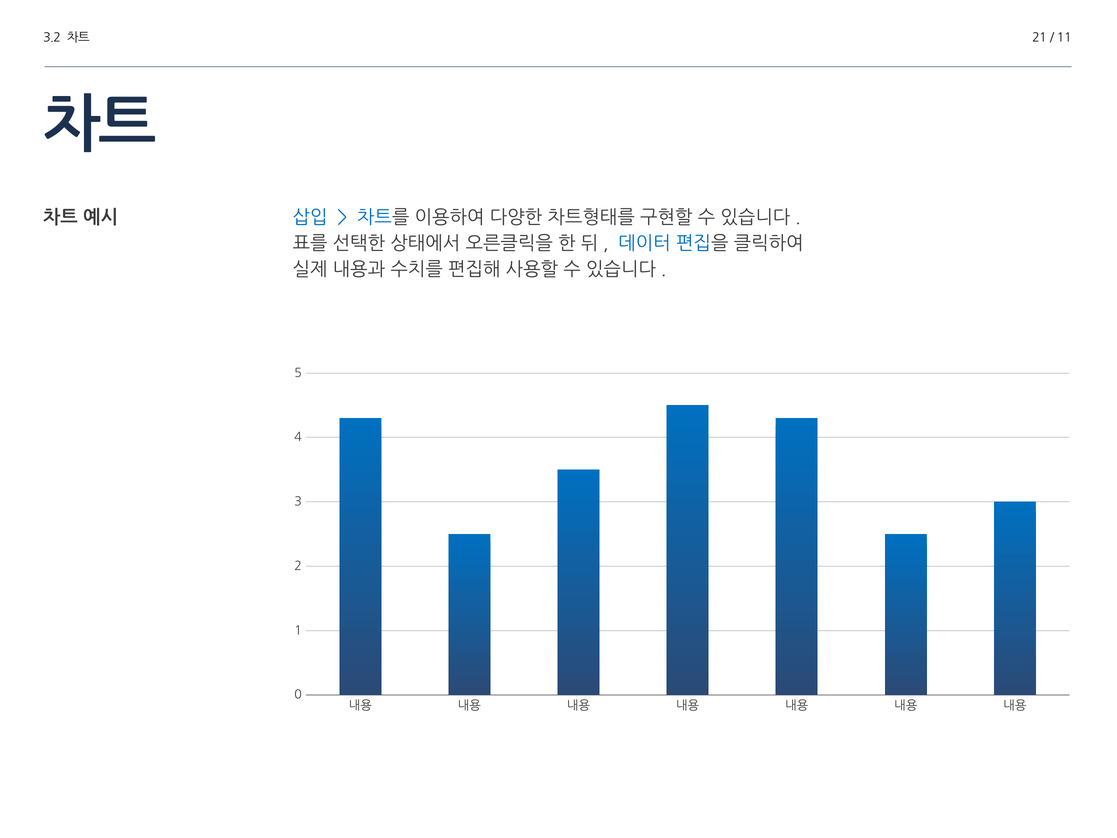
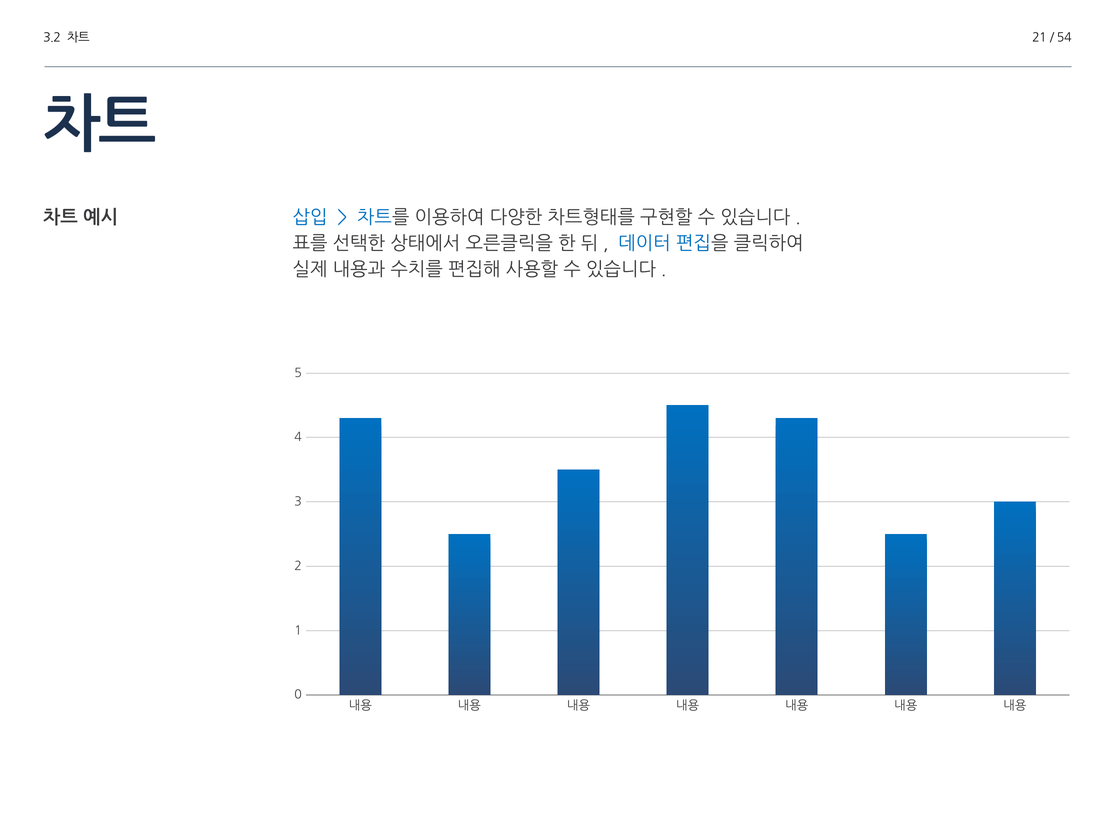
11: 11 -> 54
